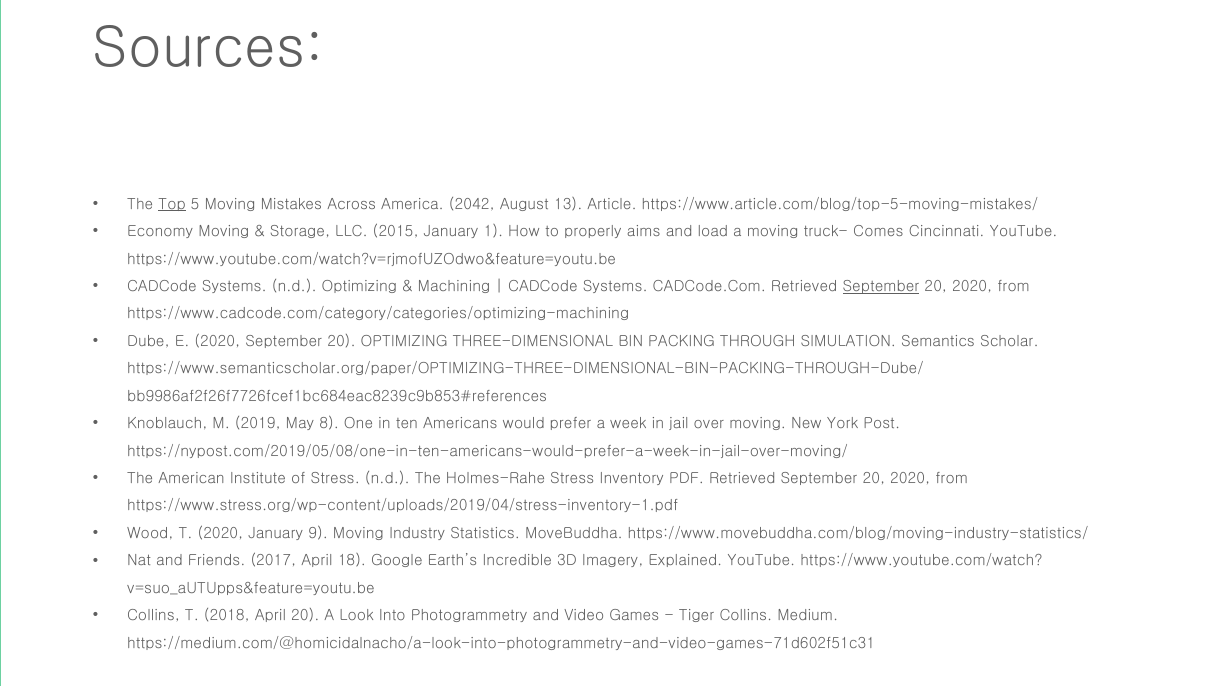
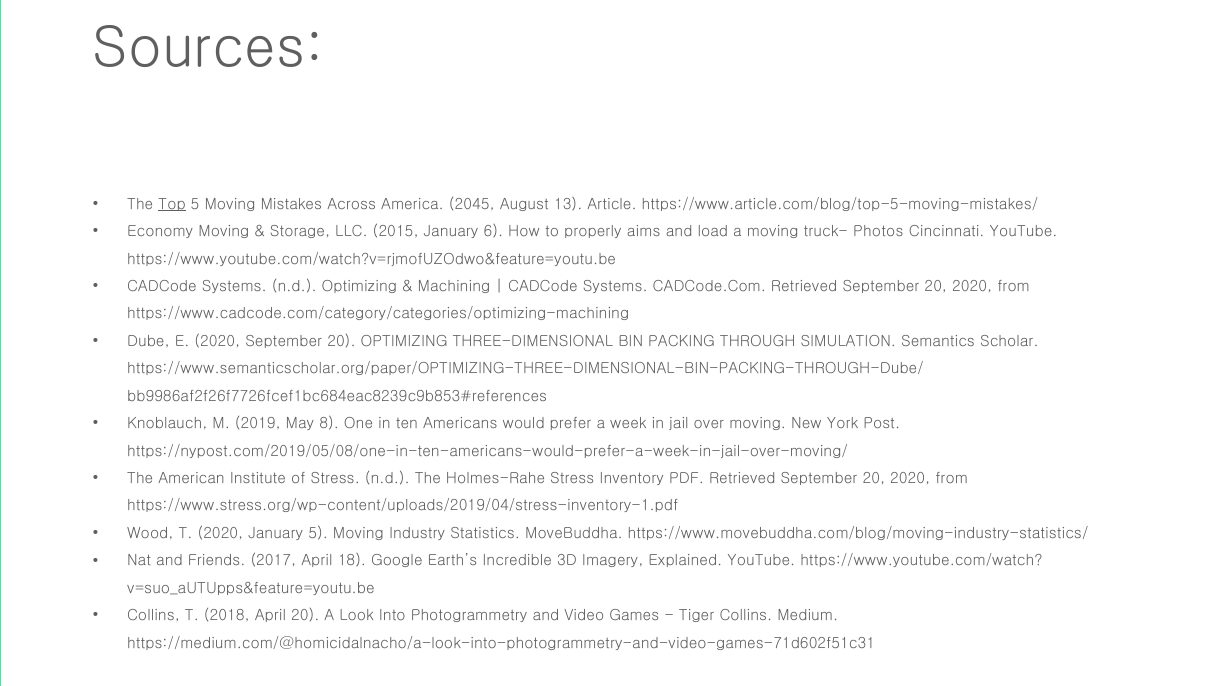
2042: 2042 -> 2045
1: 1 -> 6
Comes: Comes -> Photos
September at (881, 287) underline: present -> none
January 9: 9 -> 5
